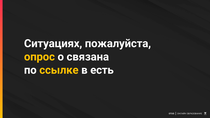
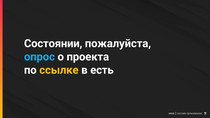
Ситуациях: Ситуациях -> Состоянии
опрос colour: yellow -> light blue
связана: связана -> проекта
